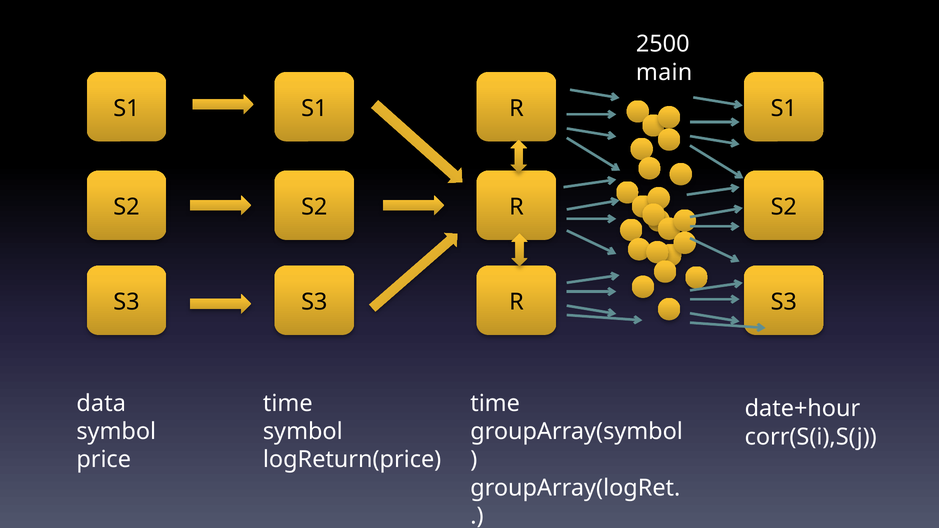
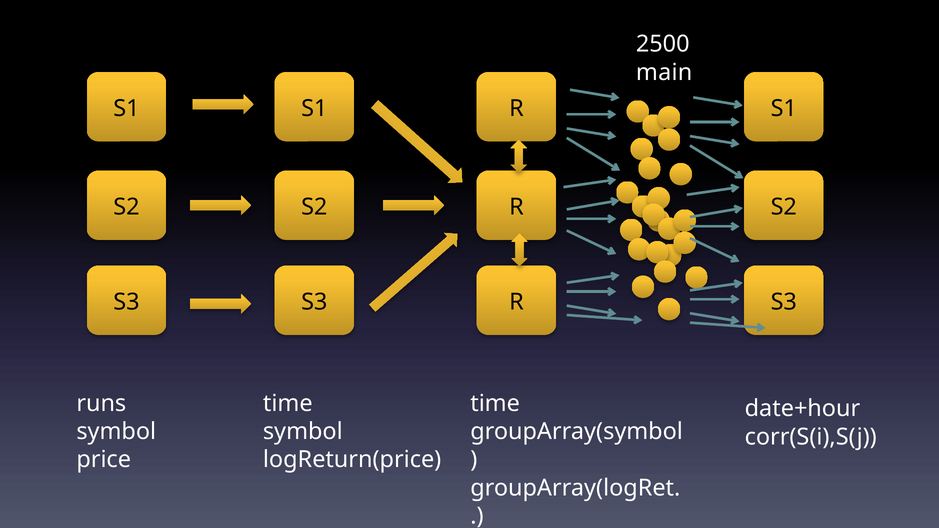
data: data -> runs
